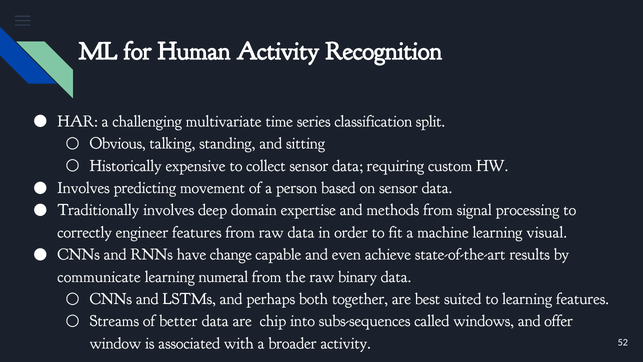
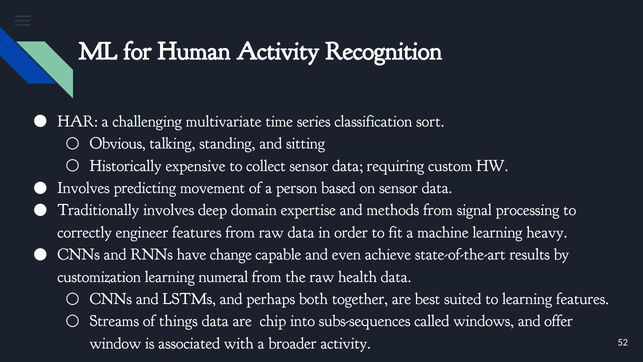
split: split -> sort
visual: visual -> heavy
communicate: communicate -> customization
binary: binary -> health
better: better -> things
